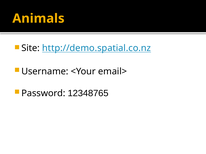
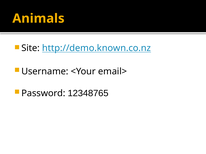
http://demo.spatial.co.nz: http://demo.spatial.co.nz -> http://demo.known.co.nz
